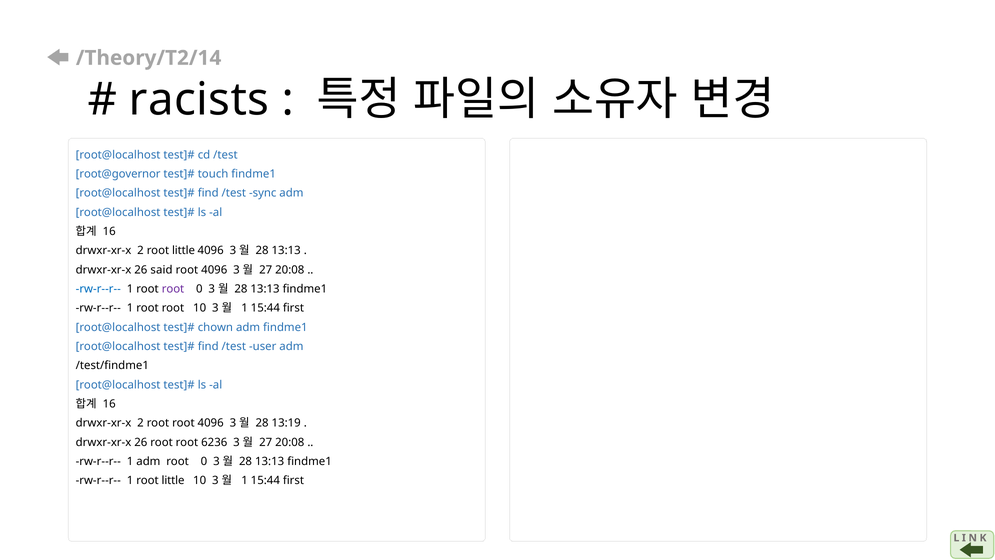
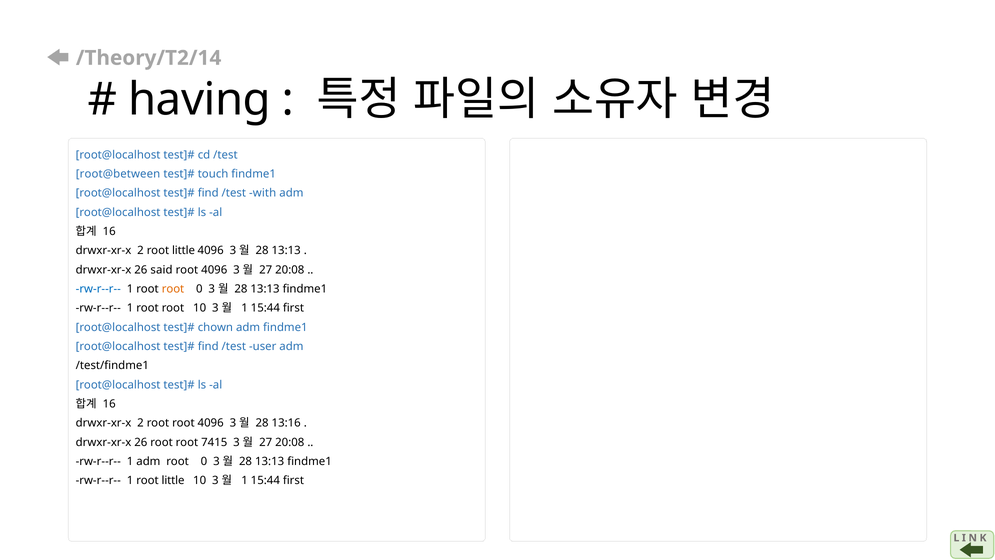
racists: racists -> having
root@governor: root@governor -> root@between
sync: sync -> with
root at (173, 289) colour: purple -> orange
13:19: 13:19 -> 13:16
6236: 6236 -> 7415
